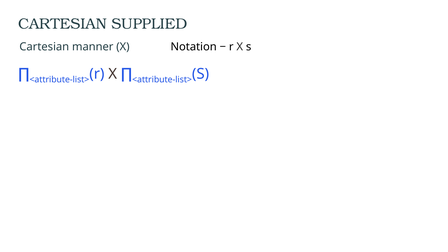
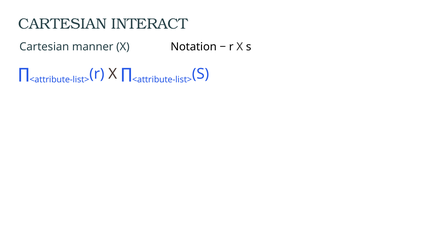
SUPPLIED: SUPPLIED -> INTERACT
